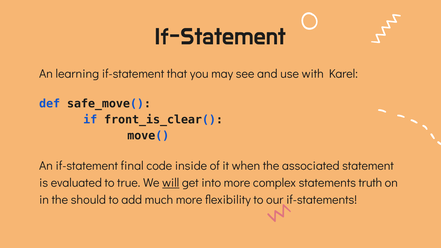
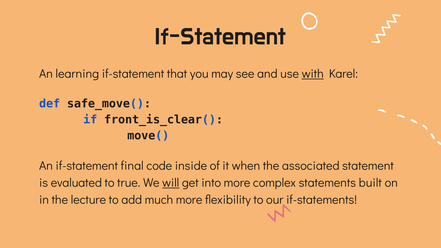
with underline: none -> present
truth: truth -> built
should: should -> lecture
